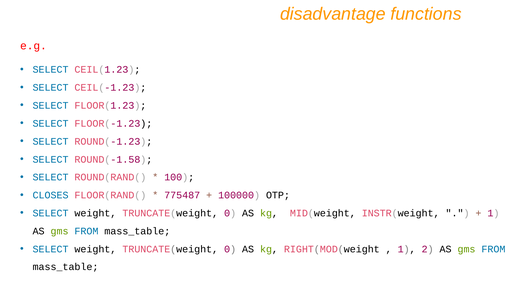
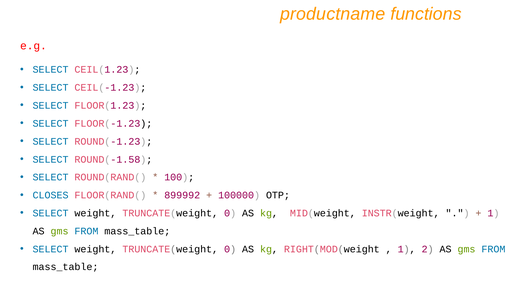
disadvantage: disadvantage -> productname
775487: 775487 -> 899992
